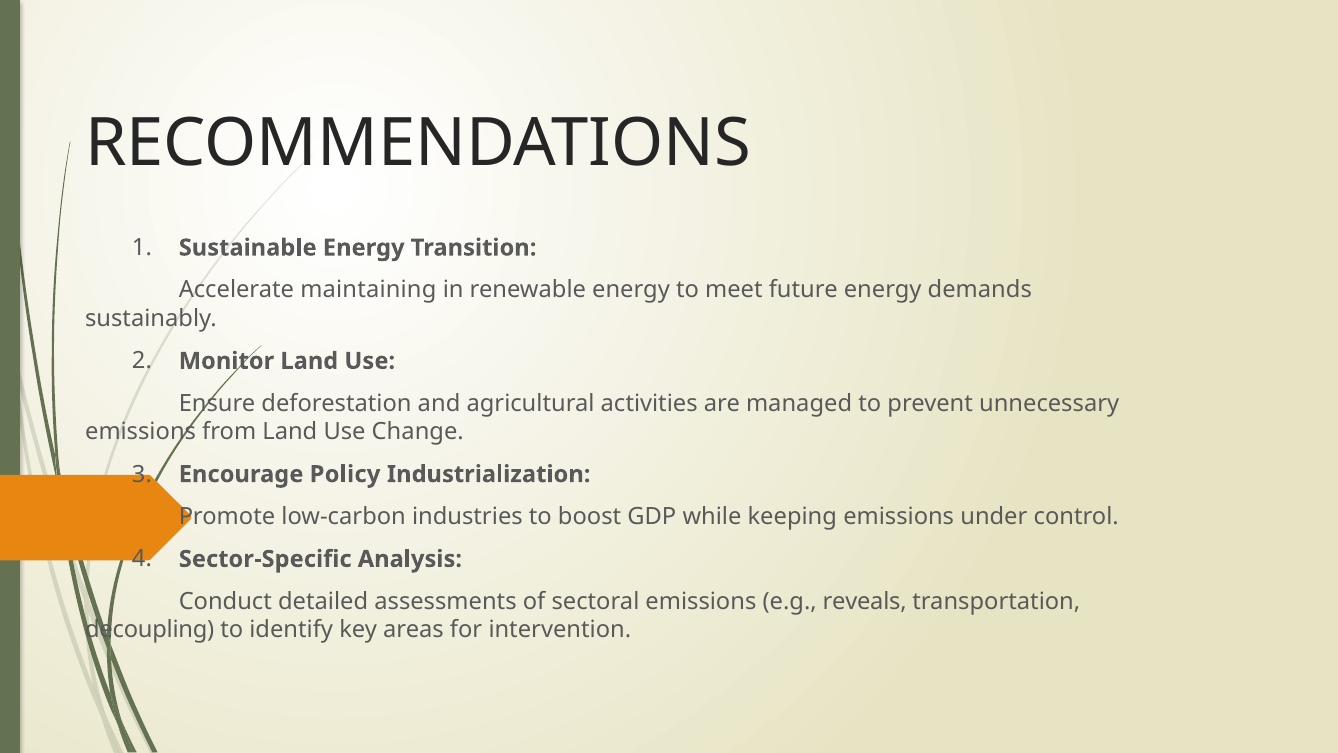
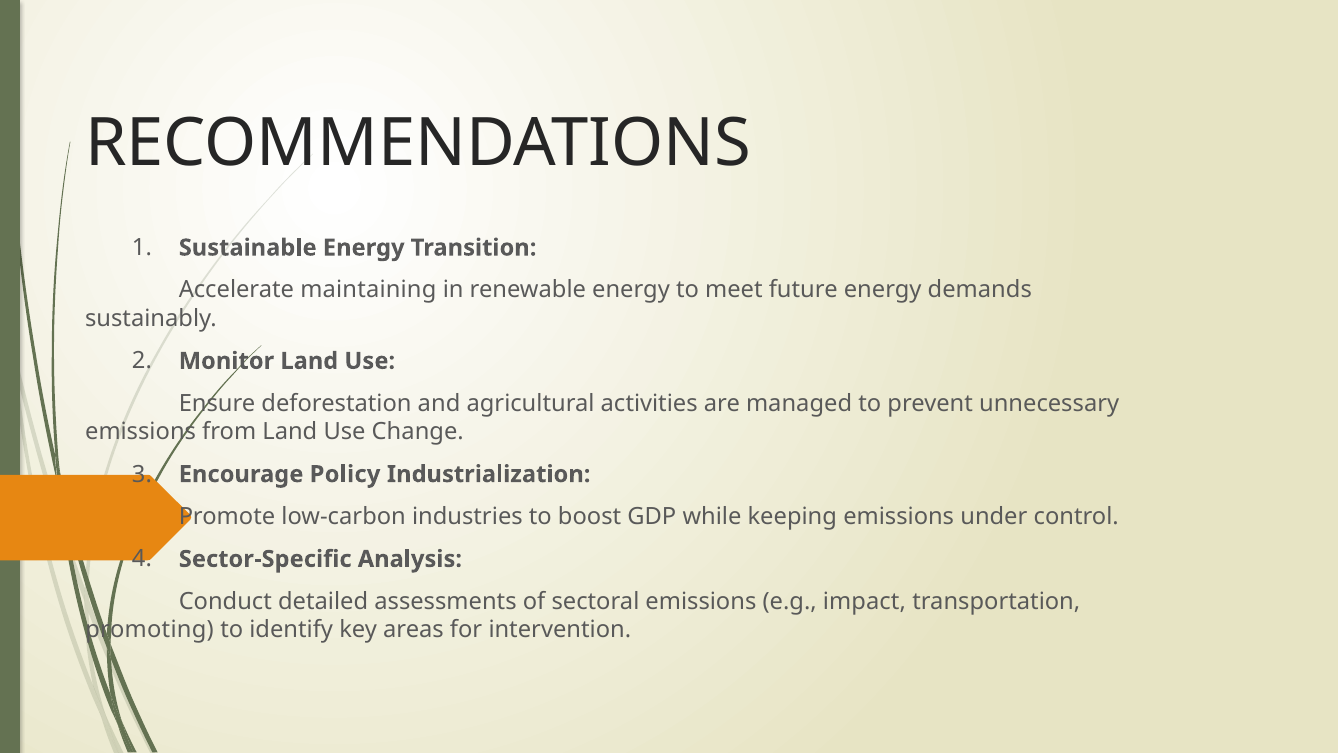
reveals: reveals -> impact
decoupling: decoupling -> promoting
